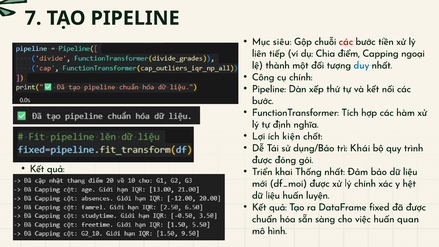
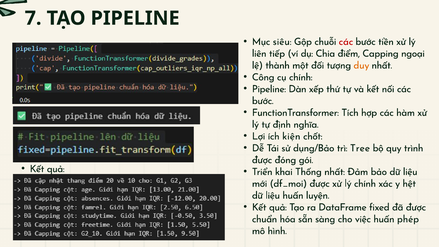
duy colour: blue -> orange
Khái: Khái -> Tree
quan: quan -> phép
